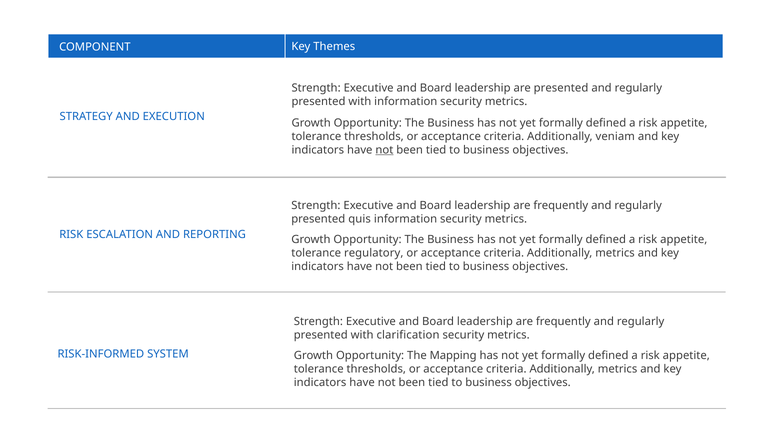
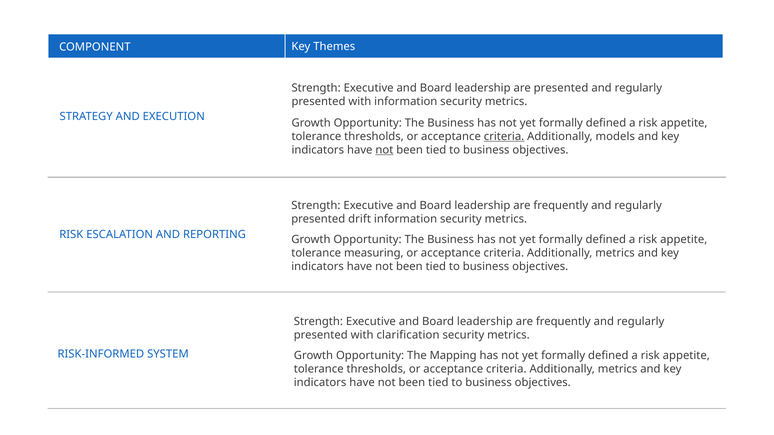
criteria at (504, 137) underline: none -> present
veniam: veniam -> models
quis: quis -> drift
regulatory: regulatory -> measuring
